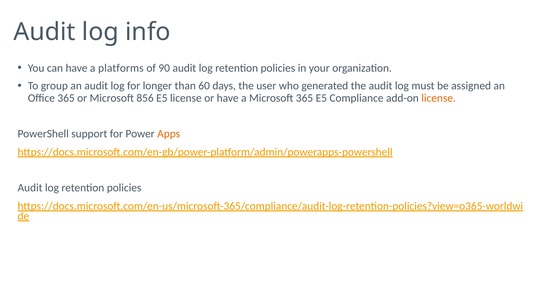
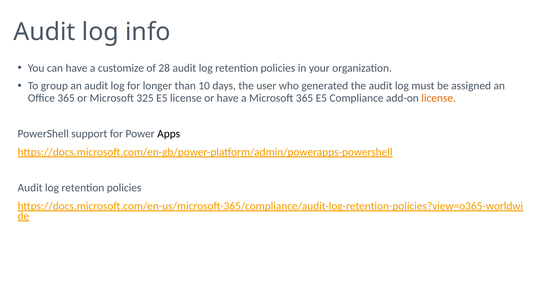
platforms: platforms -> customize
90: 90 -> 28
60: 60 -> 10
856: 856 -> 325
Apps colour: orange -> black
